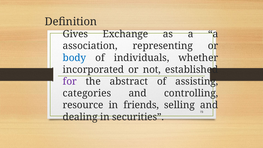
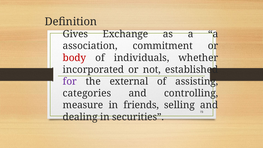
representing: representing -> commitment
body colour: blue -> red
abstract: abstract -> external
resource: resource -> measure
